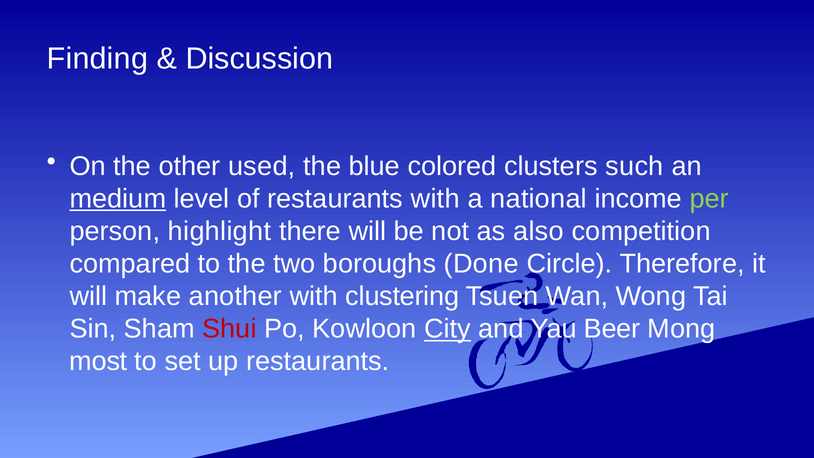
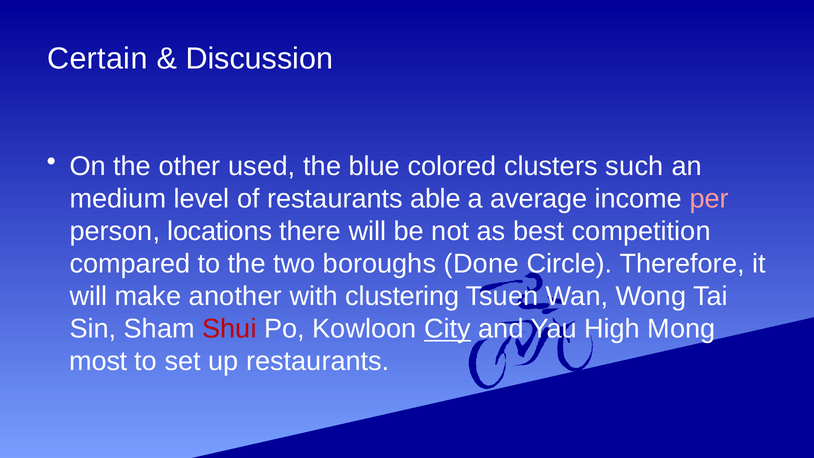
Finding: Finding -> Certain
medium underline: present -> none
restaurants with: with -> able
national: national -> average
per colour: light green -> pink
highlight: highlight -> locations
also: also -> best
Beer: Beer -> High
